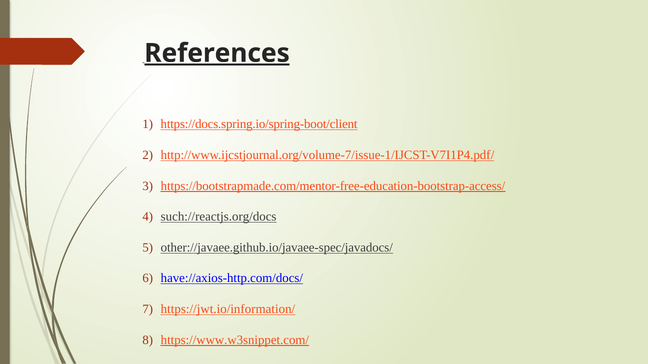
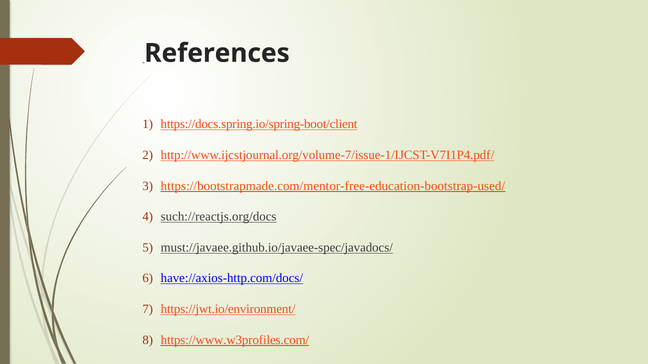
References underline: present -> none
https://bootstrapmade.com/mentor-free-education-bootstrap-access/: https://bootstrapmade.com/mentor-free-education-bootstrap-access/ -> https://bootstrapmade.com/mentor-free-education-bootstrap-used/
other://javaee.github.io/javaee-spec/javadocs/: other://javaee.github.io/javaee-spec/javadocs/ -> must://javaee.github.io/javaee-spec/javadocs/
https://jwt.io/information/: https://jwt.io/information/ -> https://jwt.io/environment/
https://www.w3snippet.com/: https://www.w3snippet.com/ -> https://www.w3profiles.com/
